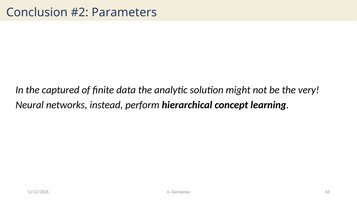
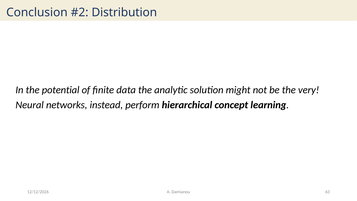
Parameters: Parameters -> Distribution
captured: captured -> potential
